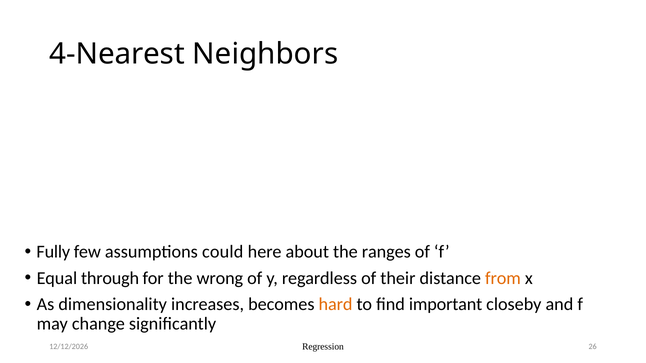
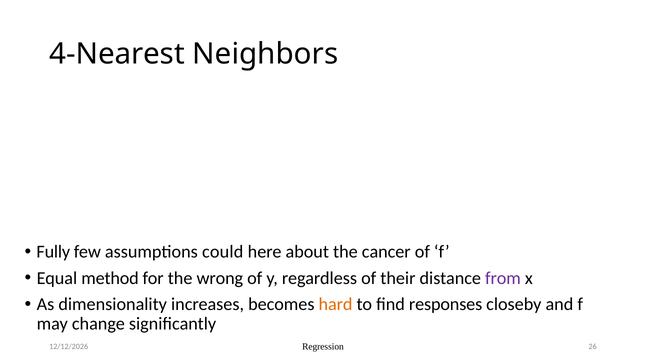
ranges: ranges -> cancer
through: through -> method
from colour: orange -> purple
important: important -> responses
